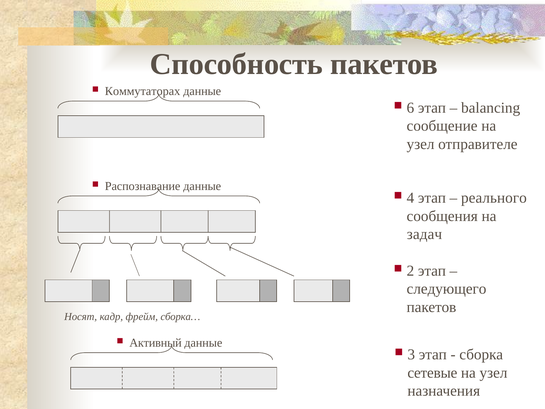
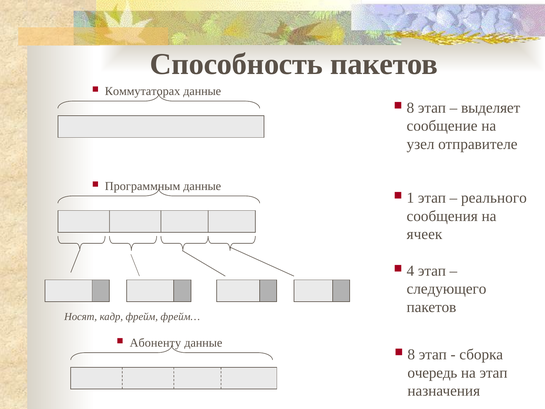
6 at (410, 108): 6 -> 8
balancing: balancing -> выделяет
Распознавание: Распознавание -> Программным
4: 4 -> 1
задач: задач -> ячеек
2: 2 -> 4
сборка…: сборка… -> фрейм…
Активный: Активный -> Абоненту
3 at (411, 354): 3 -> 8
сетевые: сетевые -> очередь
узел at (493, 373): узел -> этап
